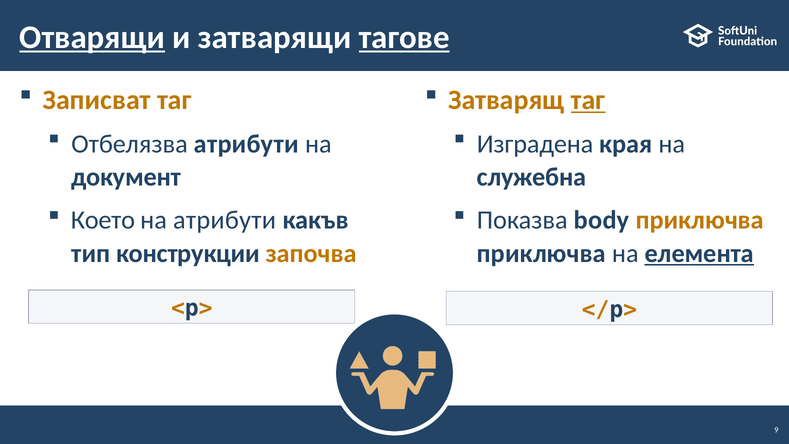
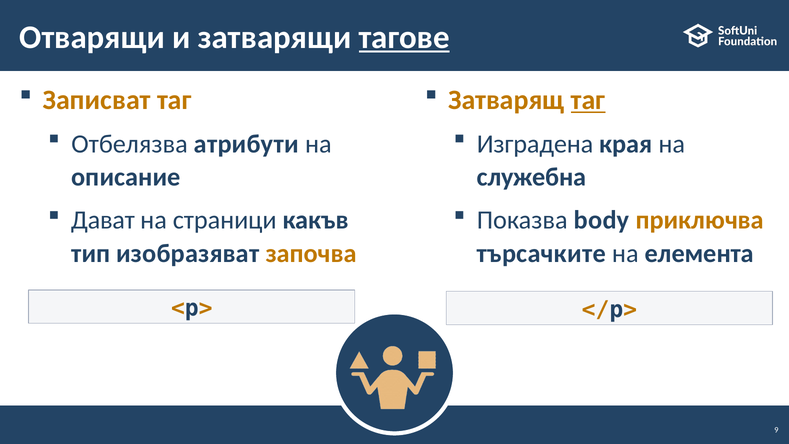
Отварящи underline: present -> none
документ: документ -> описание
Което: Което -> Дават
на атрибути: атрибути -> страници
конструкции: конструкции -> изобразяват
приключва at (541, 253): приключва -> търсачките
елемента underline: present -> none
